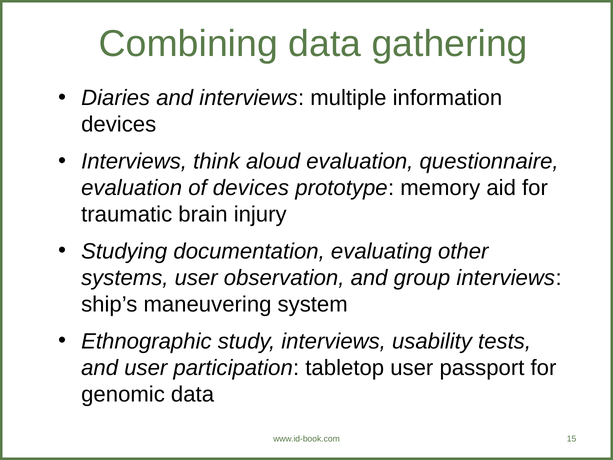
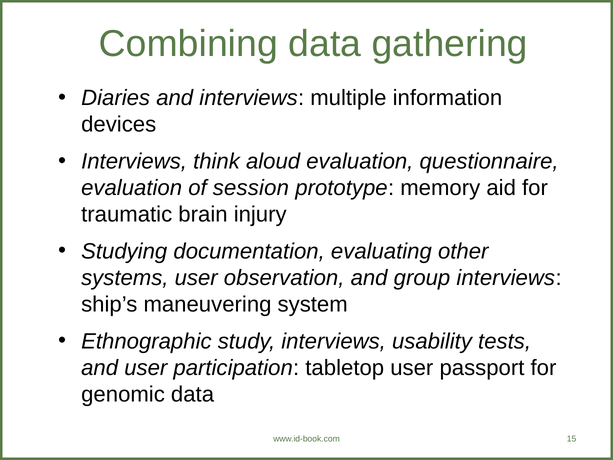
of devices: devices -> session
